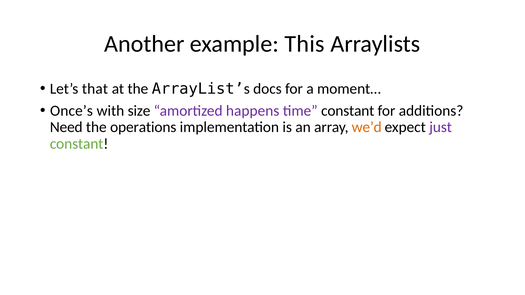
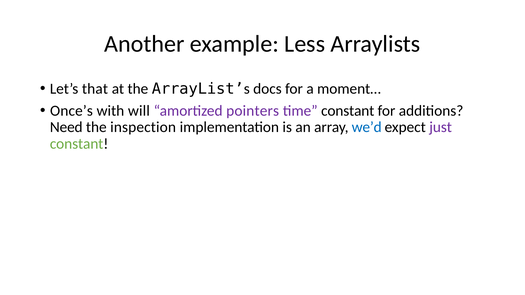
This: This -> Less
size: size -> will
happens: happens -> pointers
operations: operations -> inspection
we’d colour: orange -> blue
